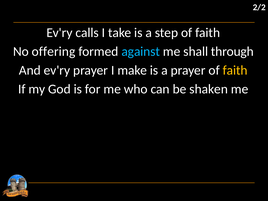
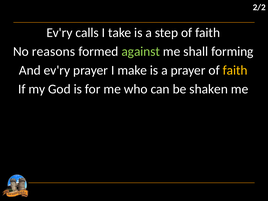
offering: offering -> reasons
against colour: light blue -> light green
through: through -> forming
